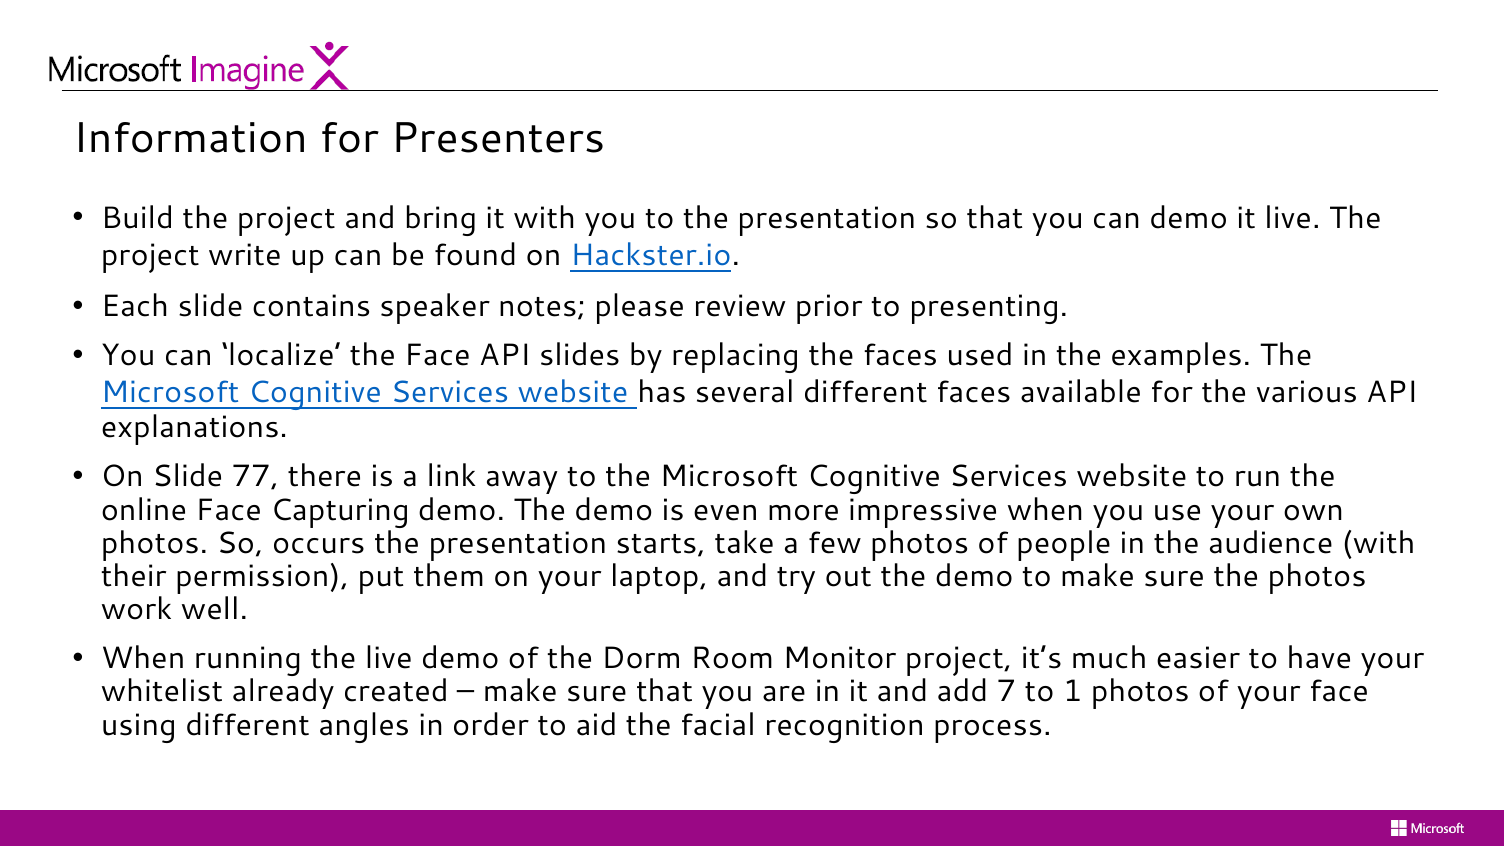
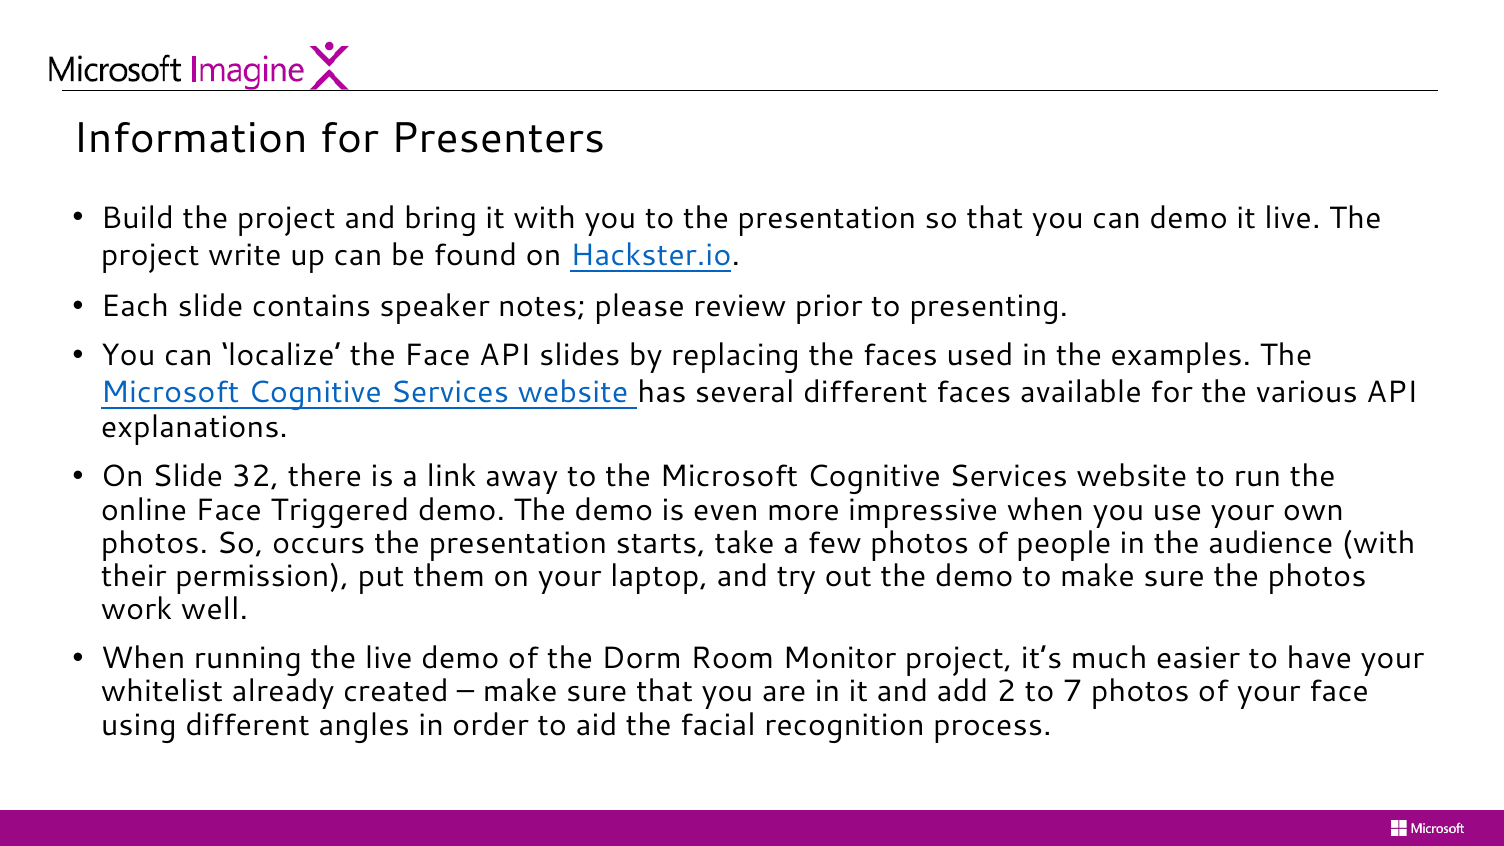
77: 77 -> 32
Capturing: Capturing -> Triggered
7: 7 -> 2
1: 1 -> 7
